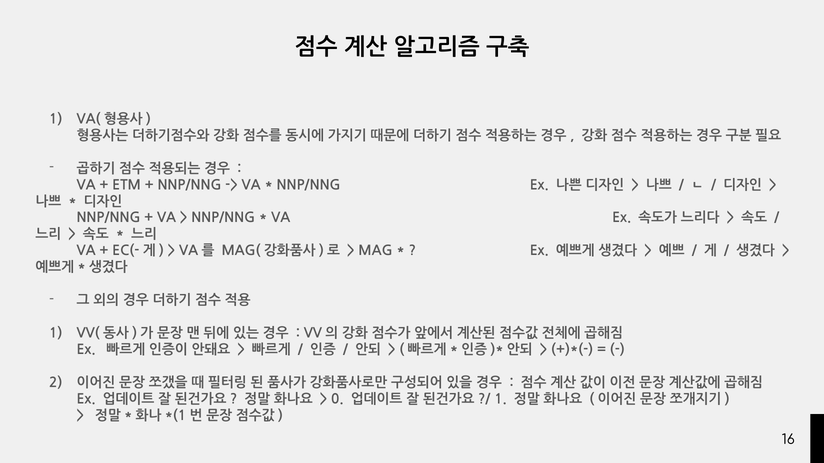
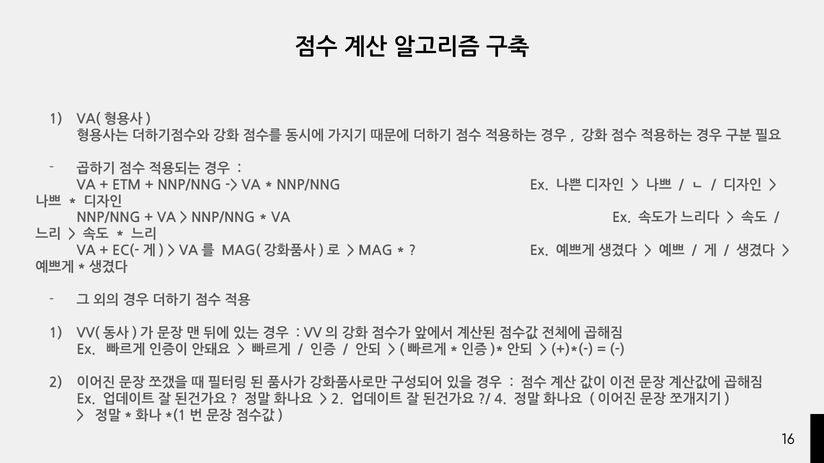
0 at (337, 399): 0 -> 2
1 at (501, 399): 1 -> 4
